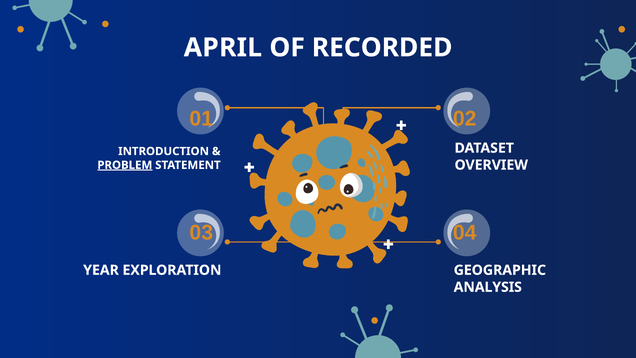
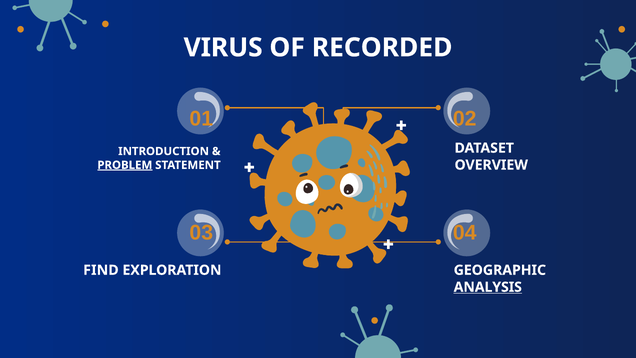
APRIL: APRIL -> VIRUS
YEAR: YEAR -> FIND
ANALYSIS underline: none -> present
